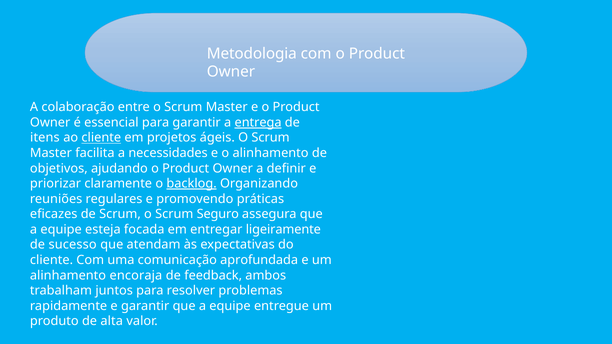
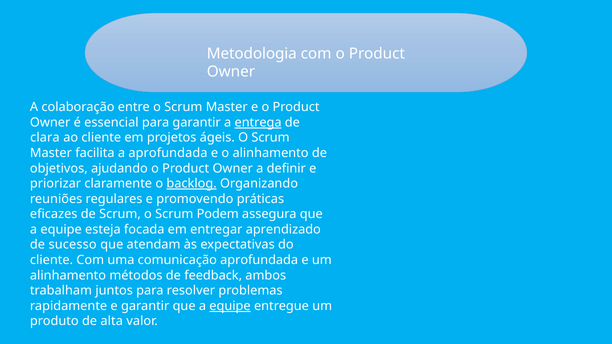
itens: itens -> clara
cliente at (101, 138) underline: present -> none
a necessidades: necessidades -> aprofundada
Seguro: Seguro -> Podem
ligeiramente: ligeiramente -> aprendizado
encoraja: encoraja -> métodos
equipe at (230, 306) underline: none -> present
